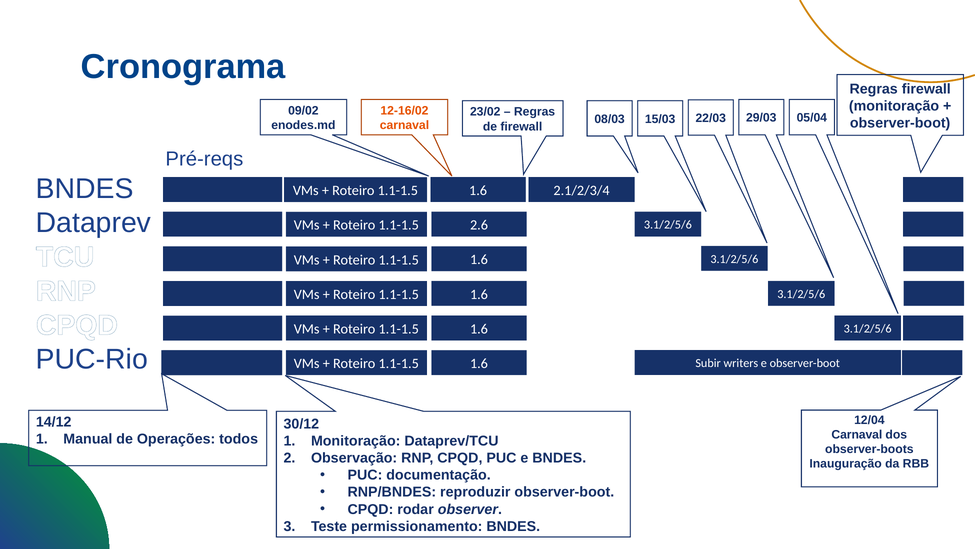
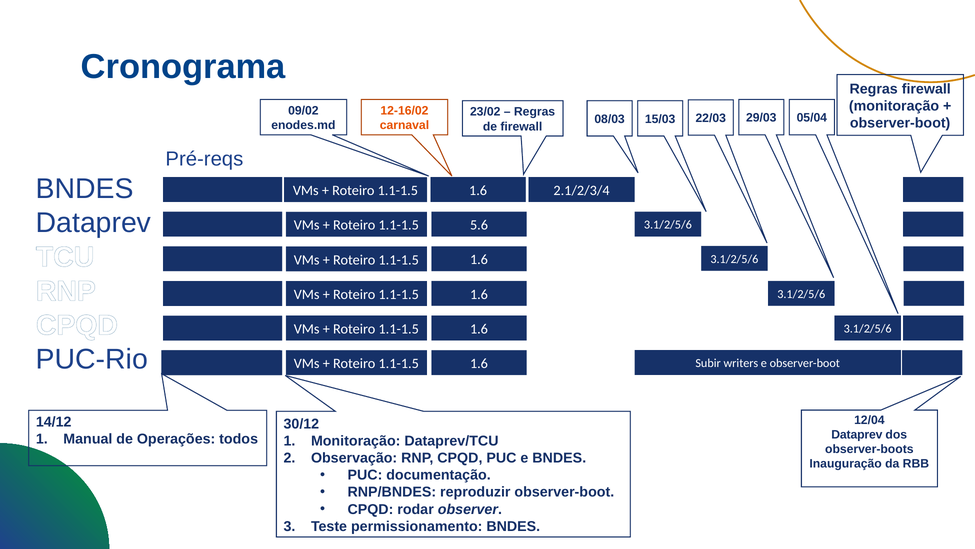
2.6: 2.6 -> 5.6
Carnaval at (857, 434): Carnaval -> Dataprev
